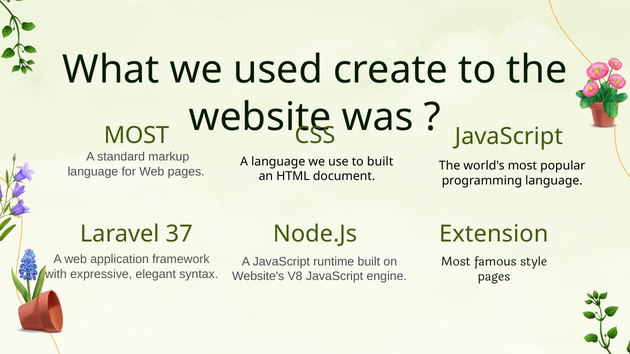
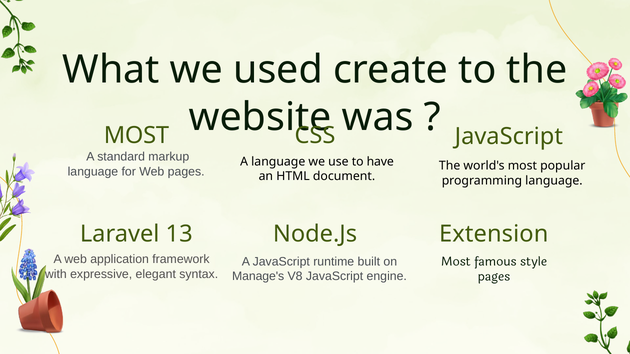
to built: built -> have
37: 37 -> 13
Website's: Website's -> Manage's
